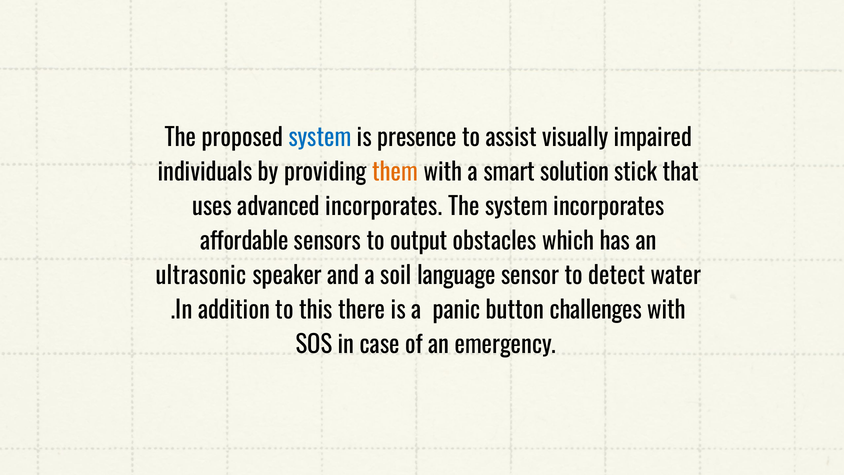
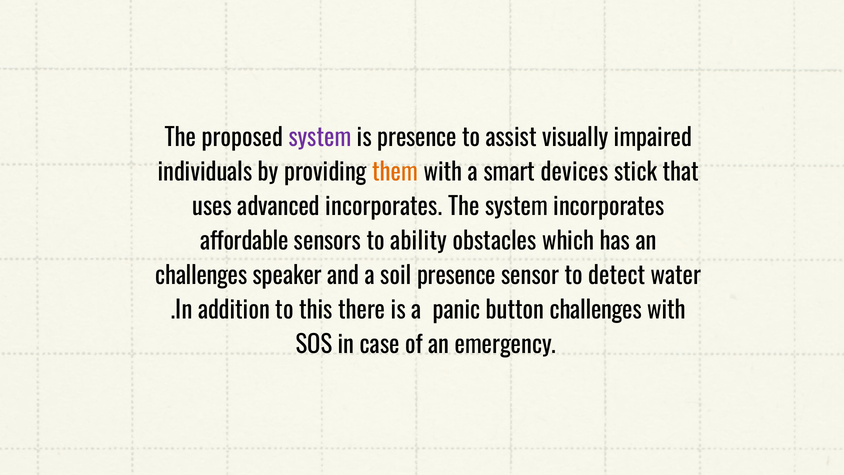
system at (320, 138) colour: blue -> purple
solution: solution -> devices
output: output -> ability
ultrasonic at (201, 276): ultrasonic -> challenges
soil language: language -> presence
